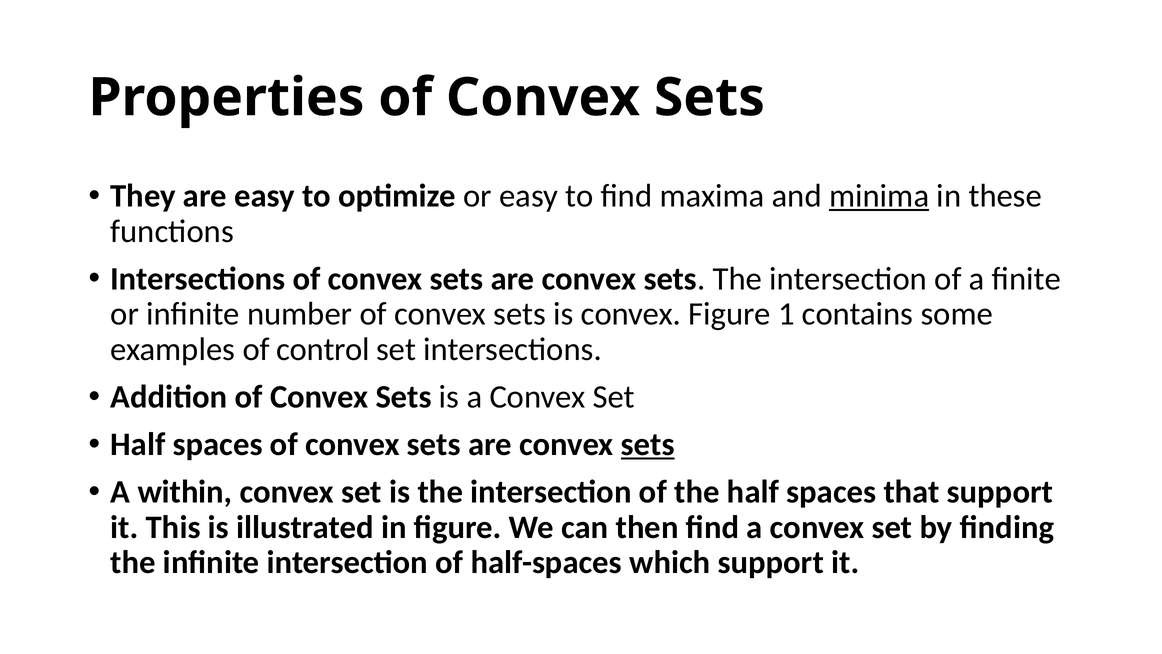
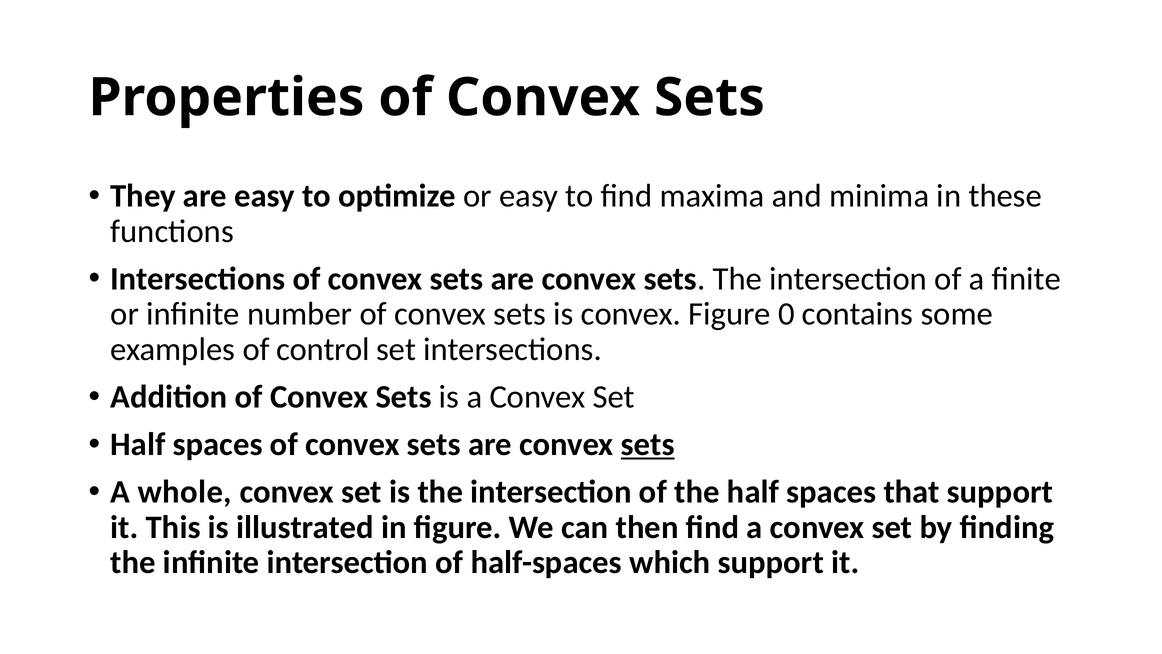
minima underline: present -> none
1: 1 -> 0
within: within -> whole
